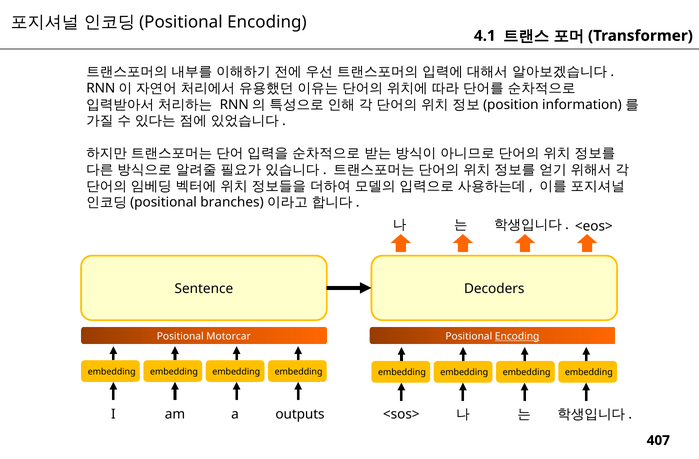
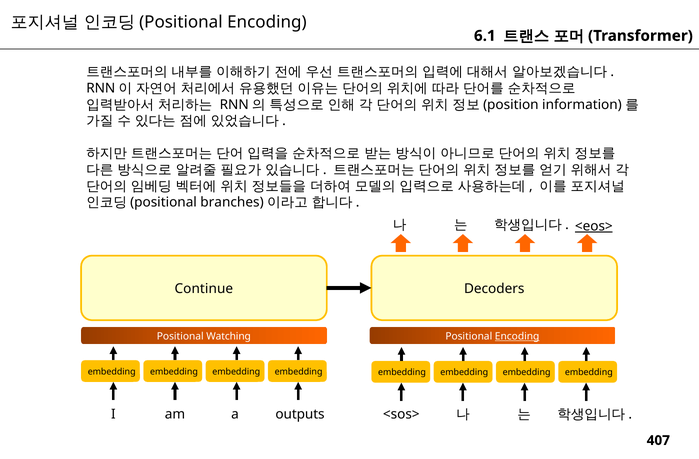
4.1: 4.1 -> 6.1
<eos> underline: none -> present
Sentence: Sentence -> Continue
Motorcar: Motorcar -> Watching
